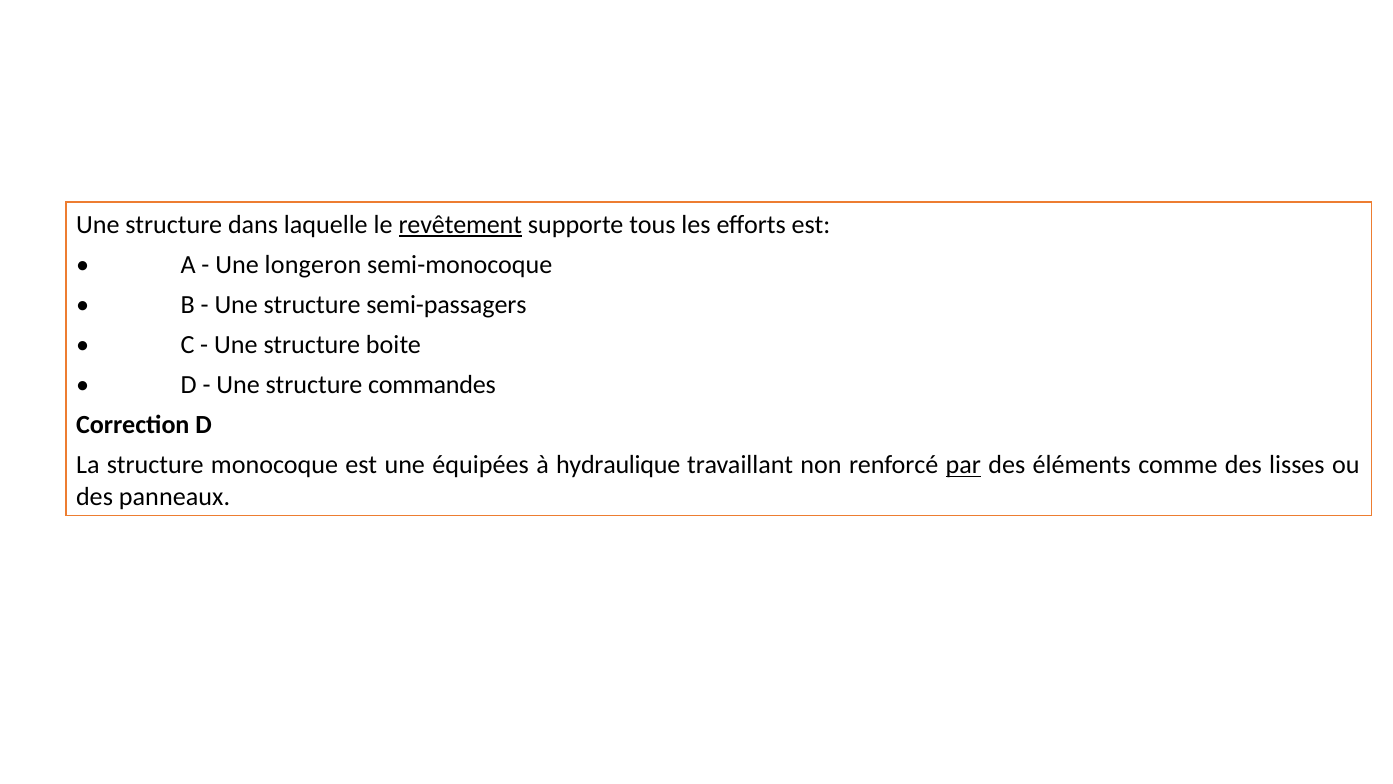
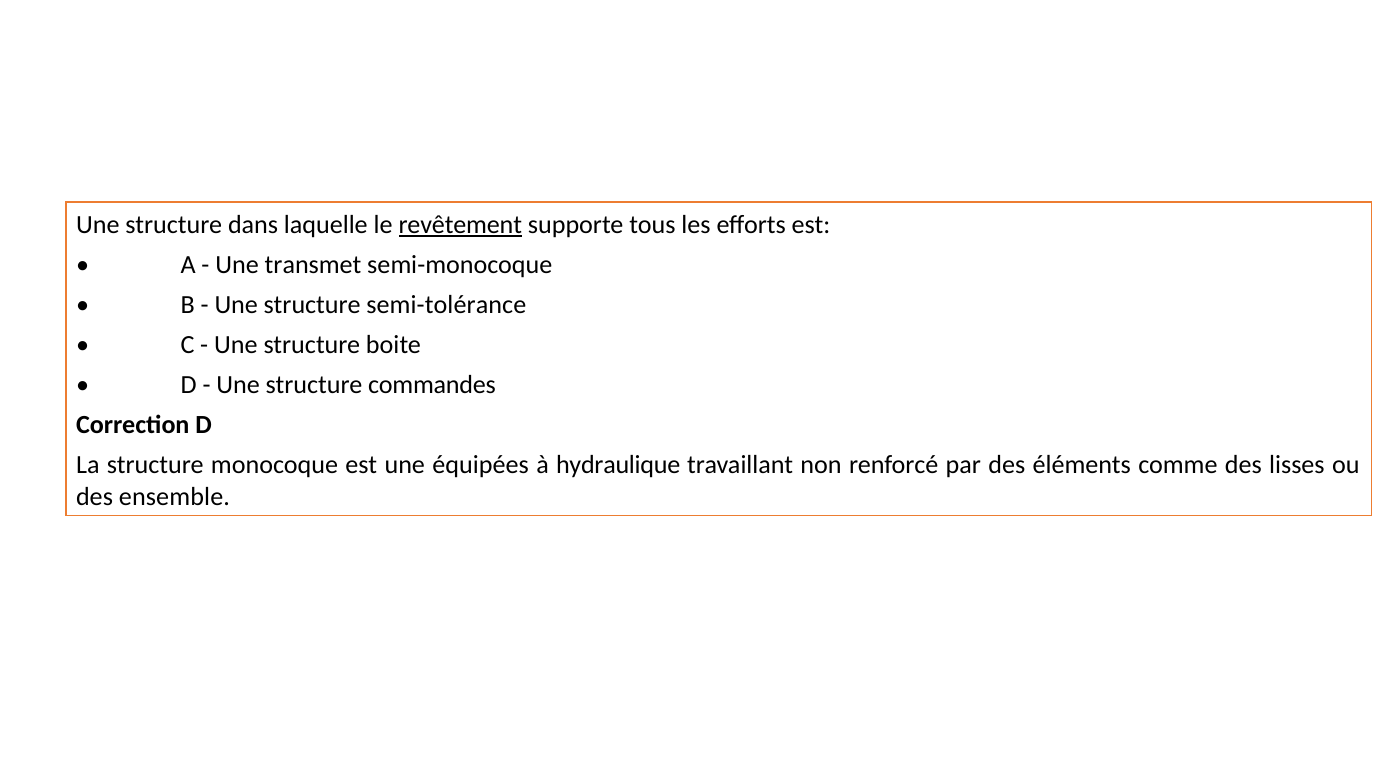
longeron: longeron -> transmet
semi-passagers: semi-passagers -> semi-tolérance
par underline: present -> none
panneaux: panneaux -> ensemble
